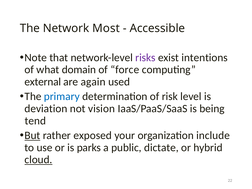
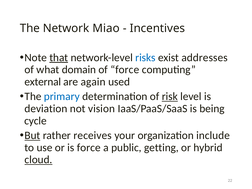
Most: Most -> Miao
Accessible: Accessible -> Incentives
that underline: none -> present
risks colour: purple -> blue
intentions: intentions -> addresses
risk underline: none -> present
tend: tend -> cycle
exposed: exposed -> receives
is parks: parks -> force
dictate: dictate -> getting
